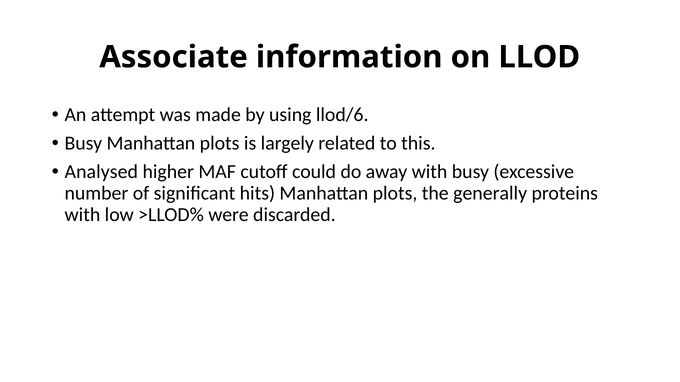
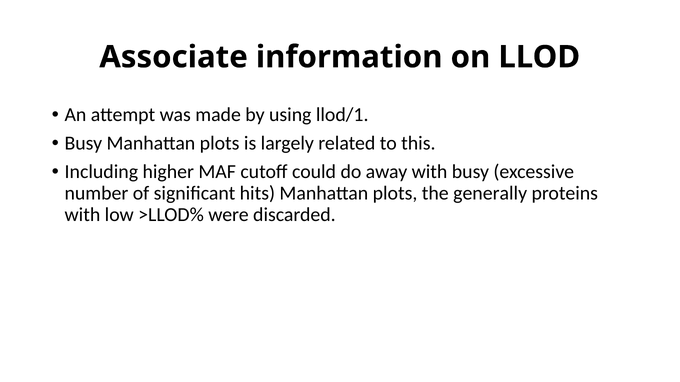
llod/6: llod/6 -> llod/1
Analysed: Analysed -> Including
